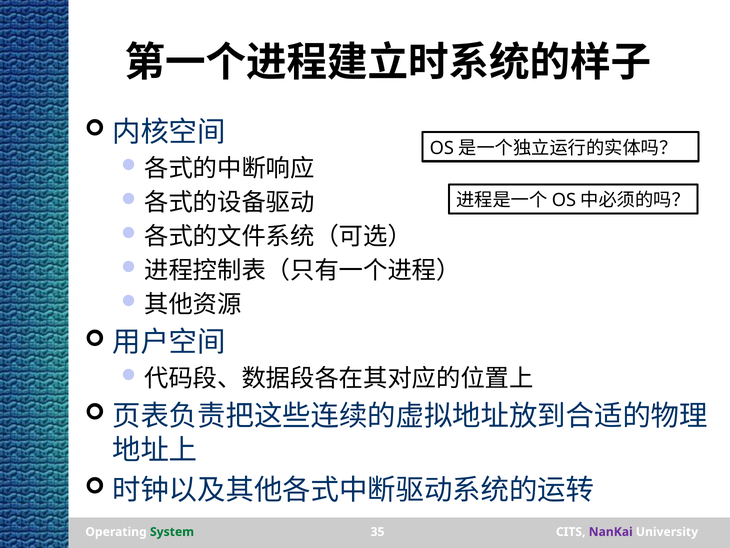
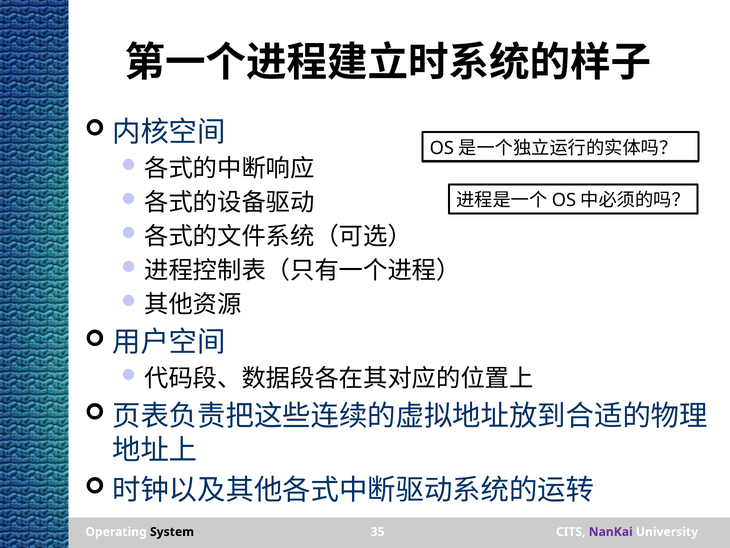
System colour: green -> black
